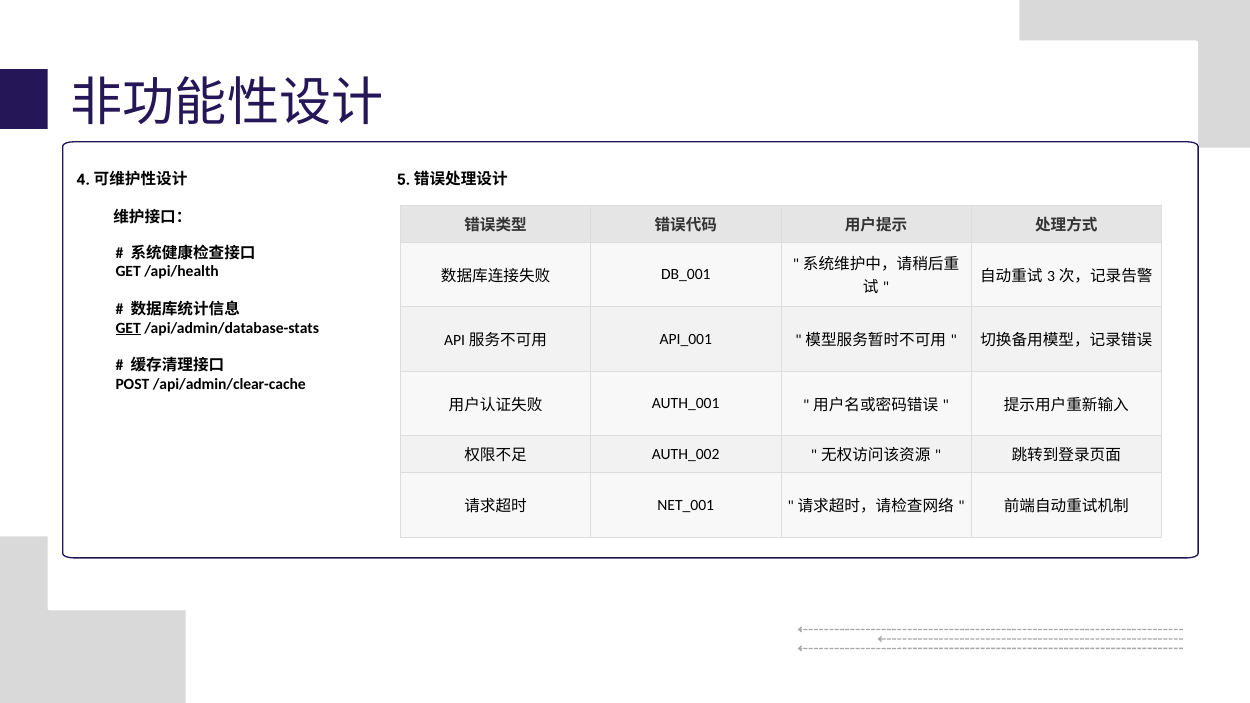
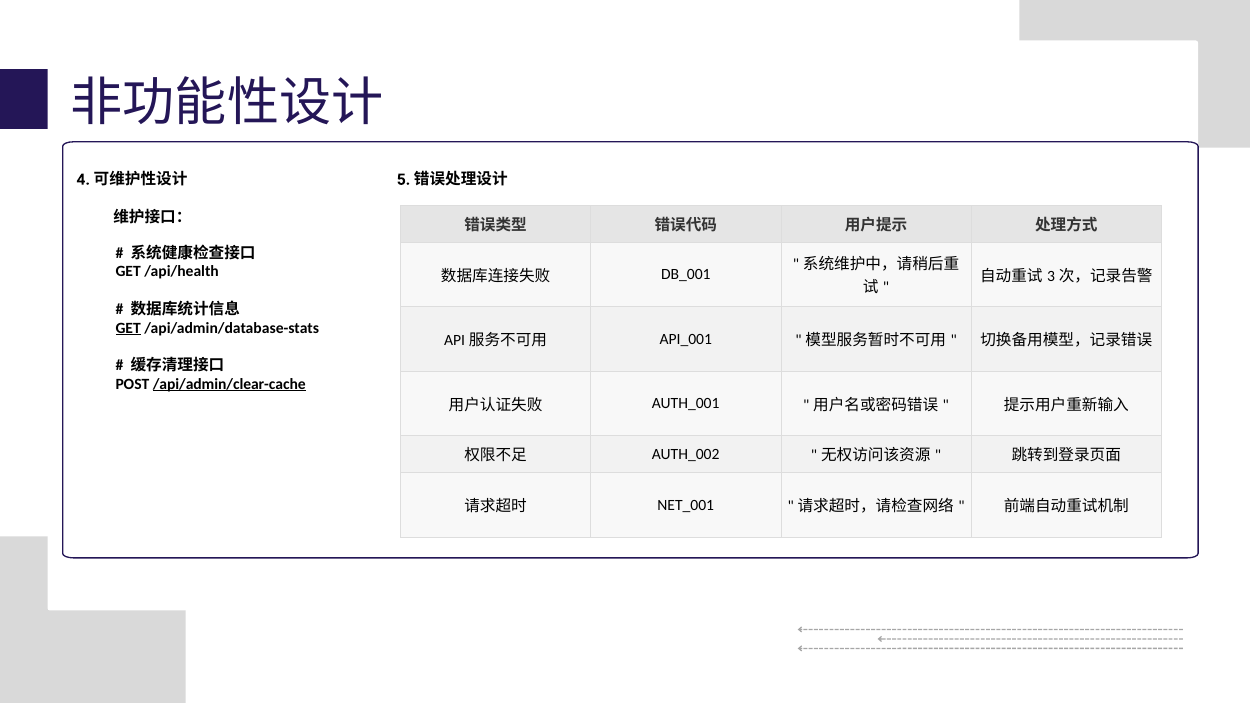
/api/admin/clear-cache underline: none -> present
